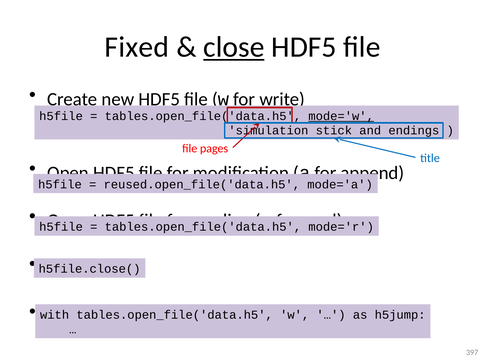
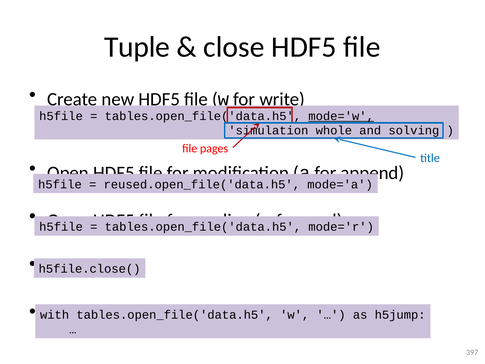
Fixed: Fixed -> Tuple
close at (234, 47) underline: present -> none
stick: stick -> whole
endings: endings -> solving
